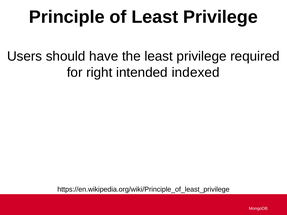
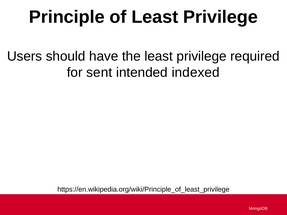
right: right -> sent
